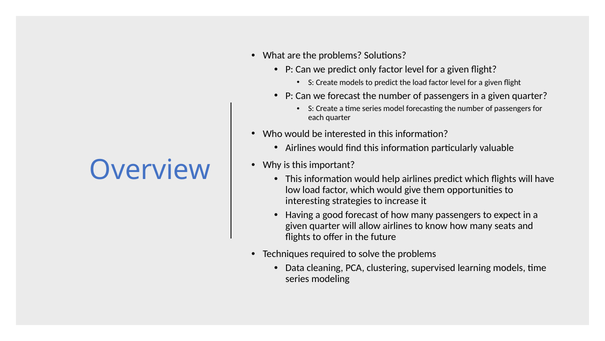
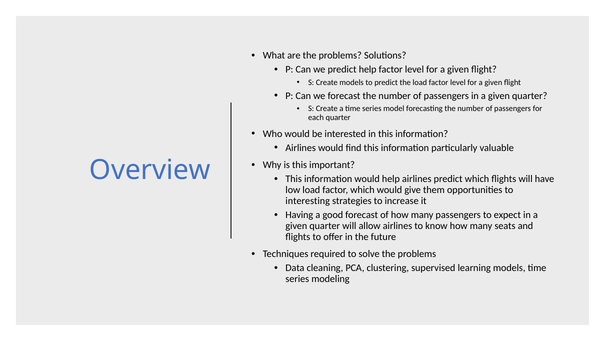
predict only: only -> help
